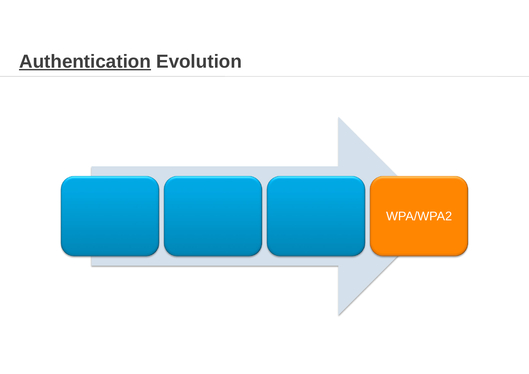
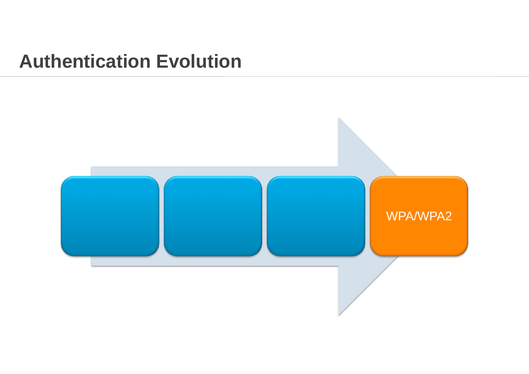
Authentication at (85, 62) underline: present -> none
